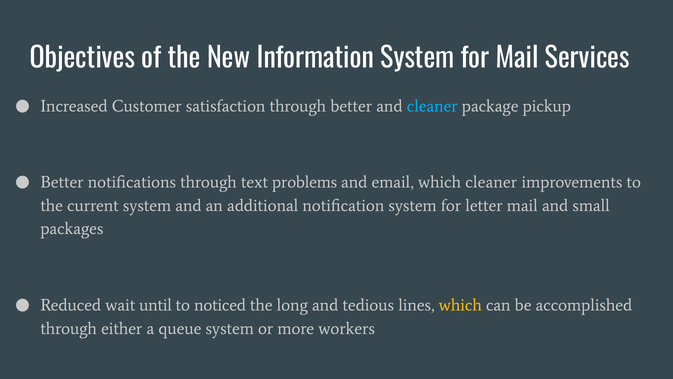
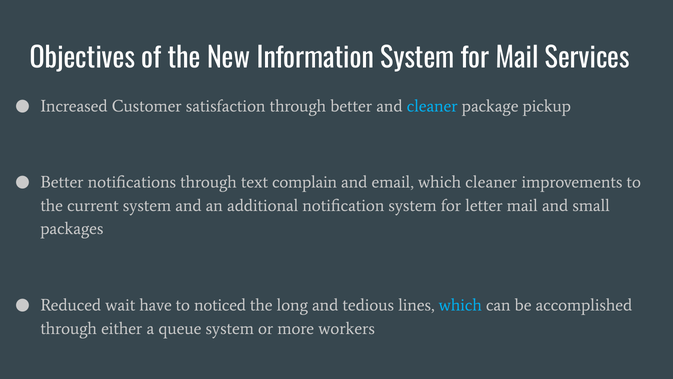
problems: problems -> complain
until: until -> have
which at (460, 305) colour: yellow -> light blue
